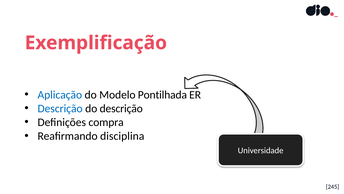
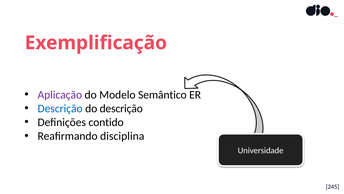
Aplicação colour: blue -> purple
Pontilhada: Pontilhada -> Semântico
compra: compra -> contido
